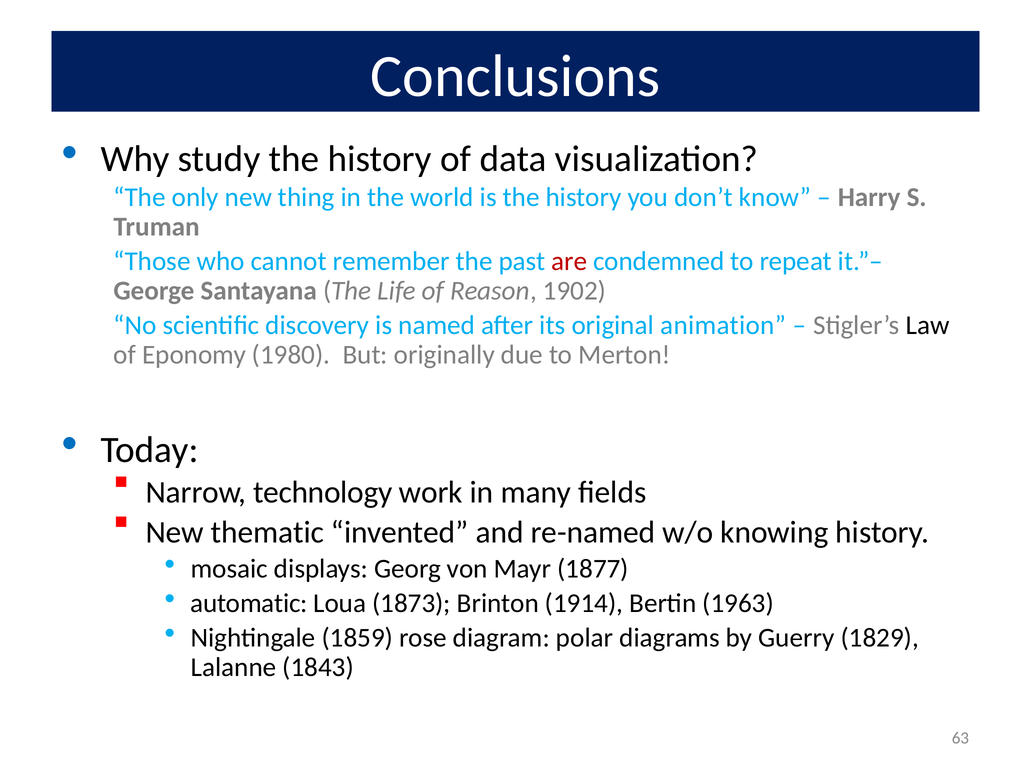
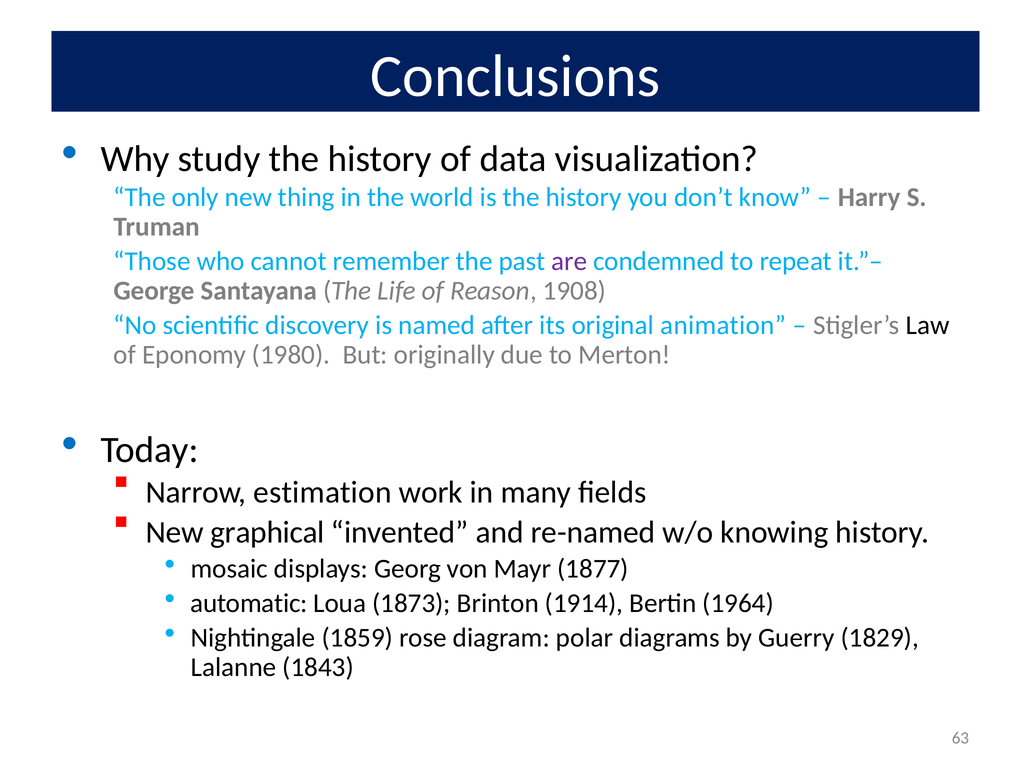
are colour: red -> purple
1902: 1902 -> 1908
technology: technology -> estimation
thematic: thematic -> graphical
1963: 1963 -> 1964
